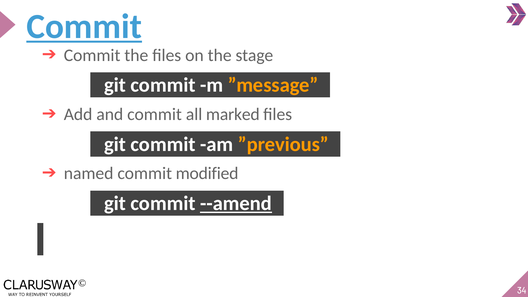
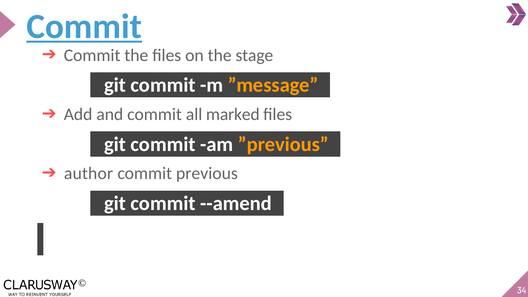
named: named -> author
modified: modified -> previous
--amend underline: present -> none
